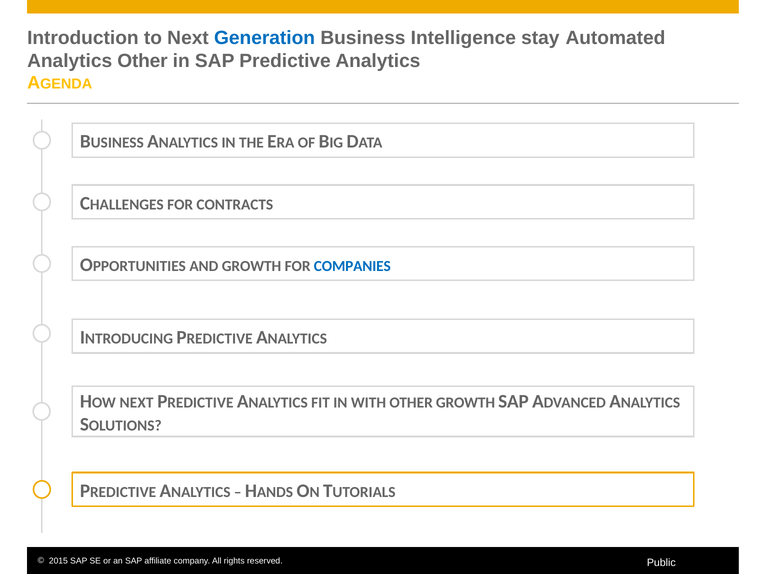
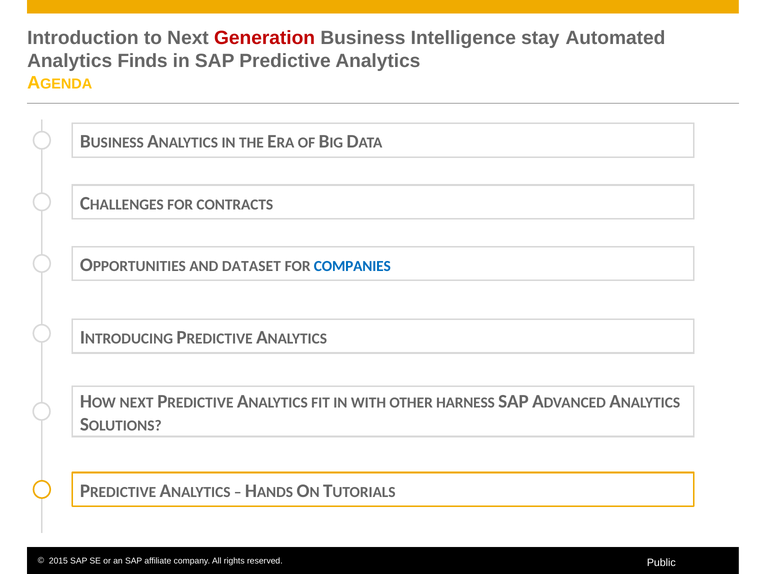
Generation colour: blue -> red
Analytics Other: Other -> Finds
AND GROWTH: GROWTH -> DATASET
OTHER GROWTH: GROWTH -> HARNESS
